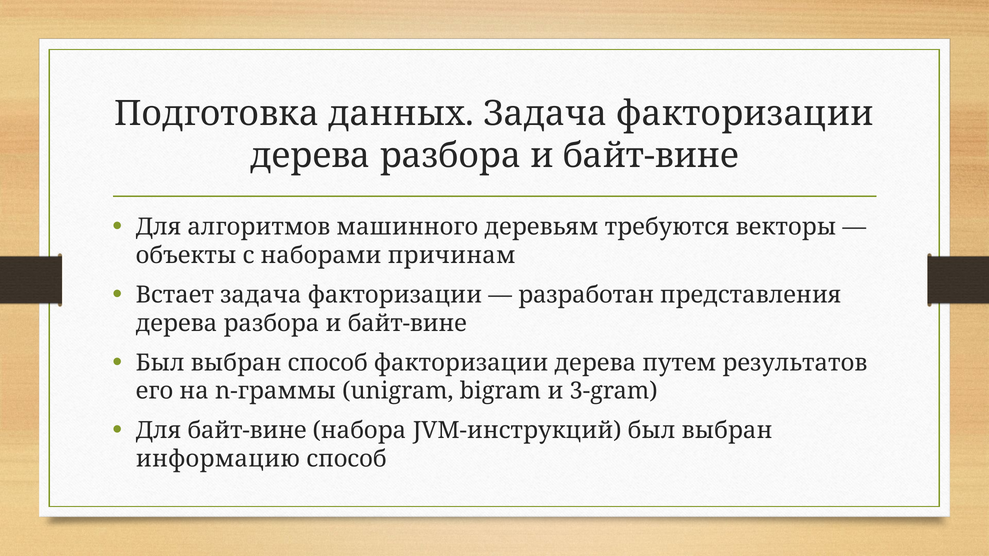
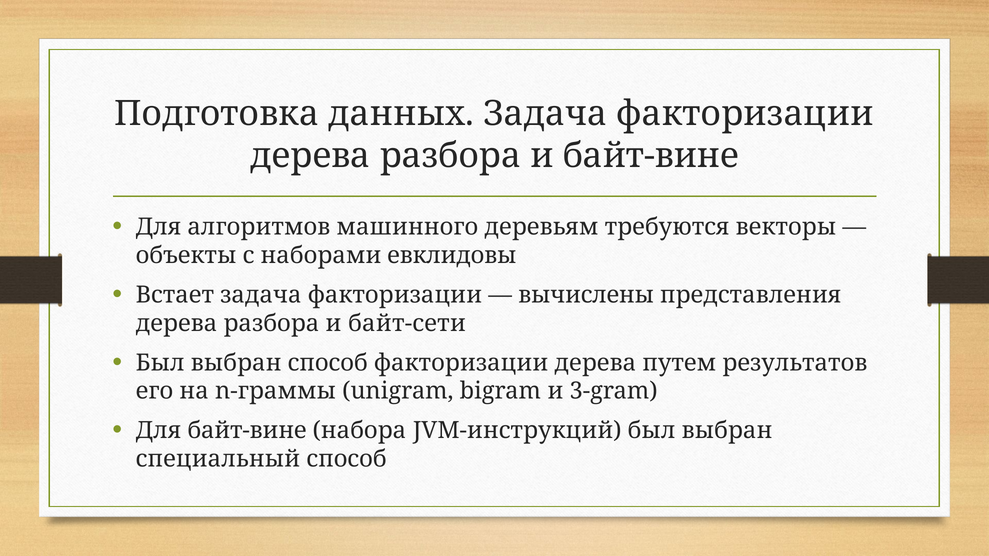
причинам: причинам -> евклидовы
разработан: разработан -> вычислены
байт-вине at (407, 323): байт-вине -> байт-сети
информацию: информацию -> специальный
